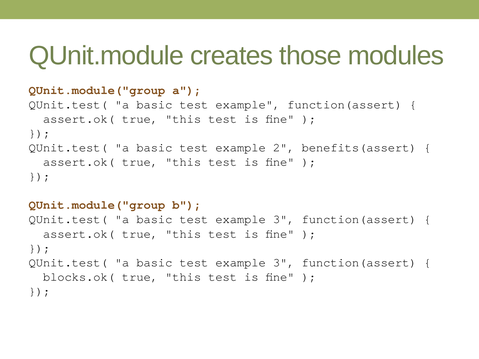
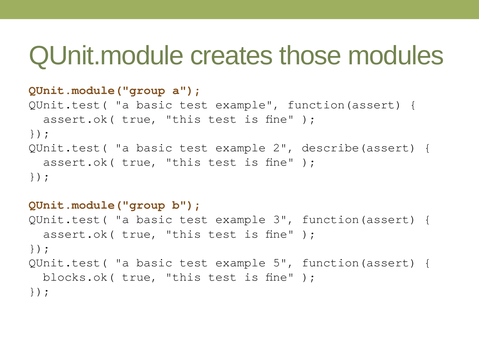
benefits(assert: benefits(assert -> describe(assert
3 at (284, 263): 3 -> 5
